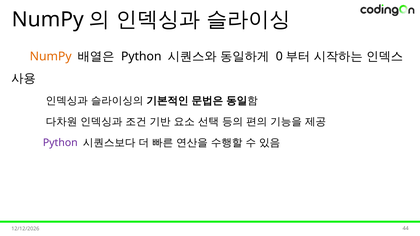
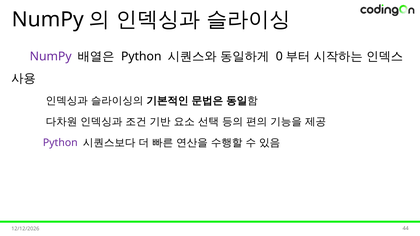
NumPy at (51, 57) colour: orange -> purple
